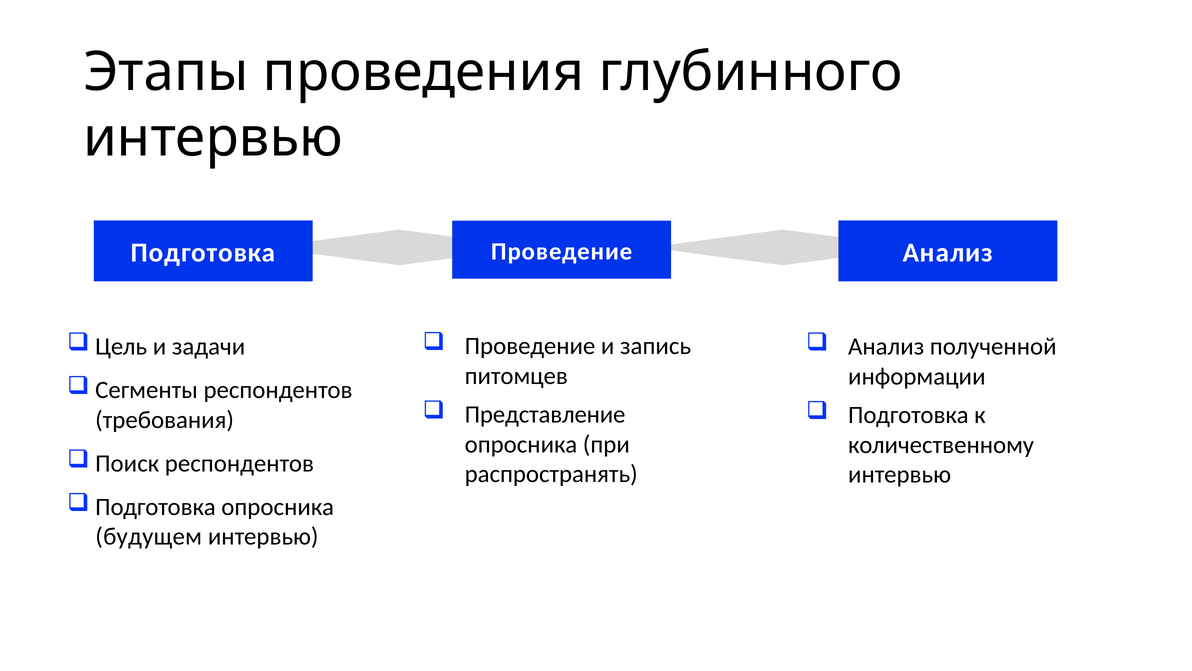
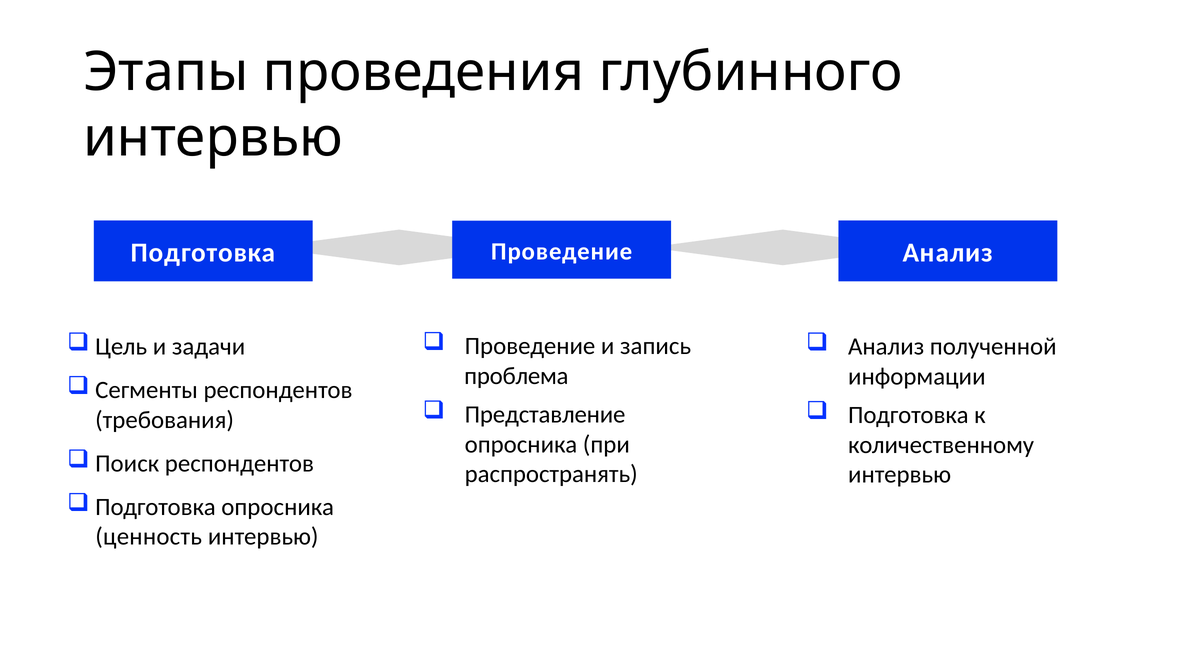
питомцев: питомцев -> проблема
будущем: будущем -> ценность
